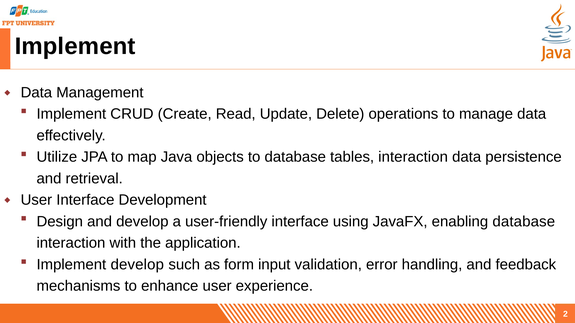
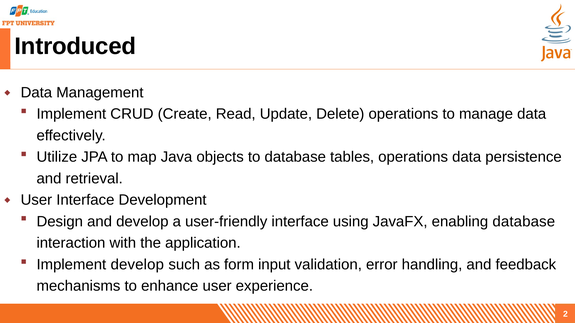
Implement at (75, 46): Implement -> Introduced
tables interaction: interaction -> operations
